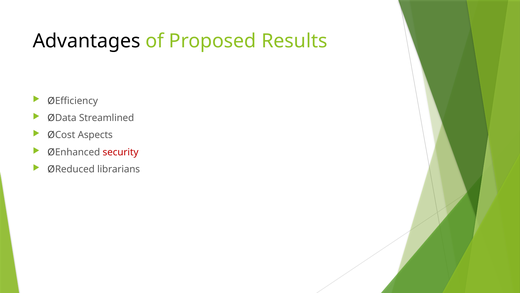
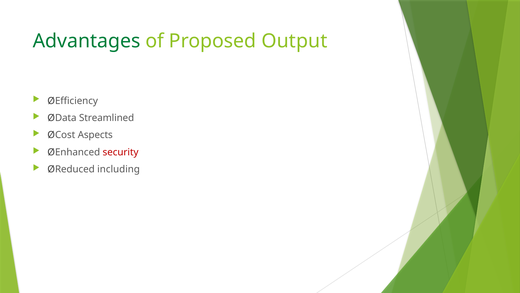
Advantages colour: black -> green
Results: Results -> Output
librarians: librarians -> including
